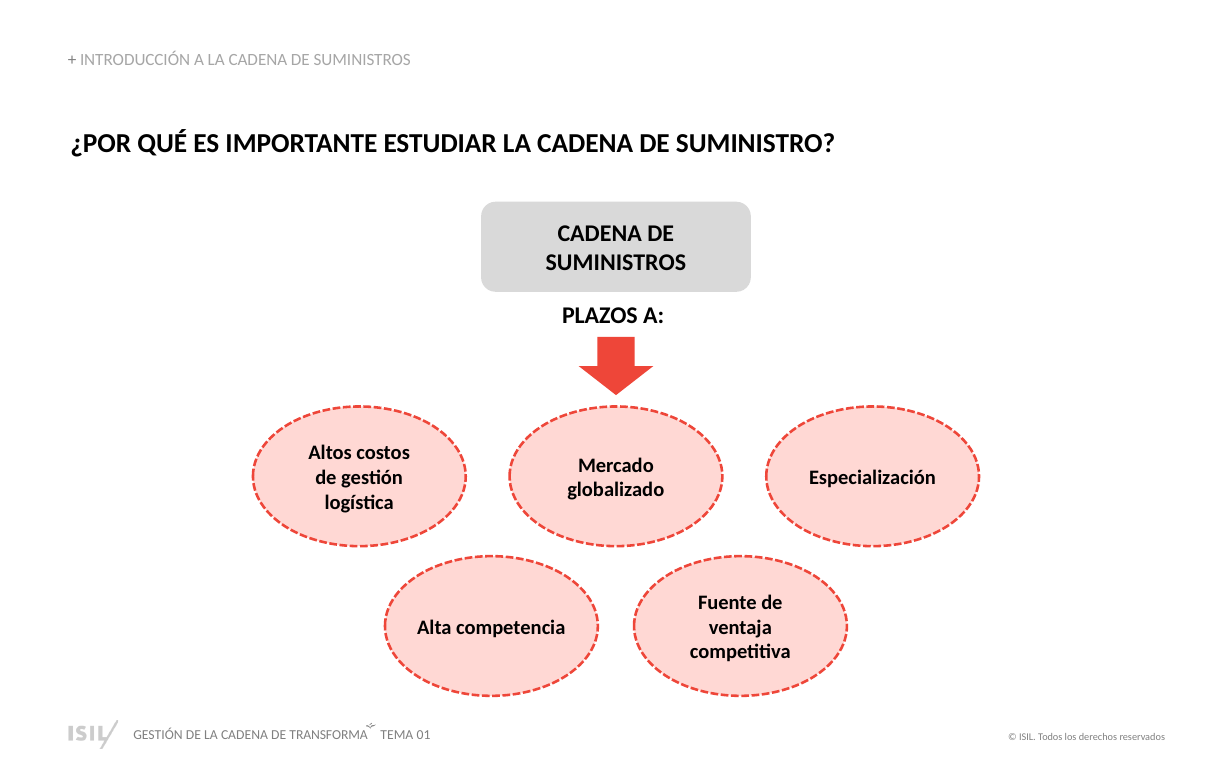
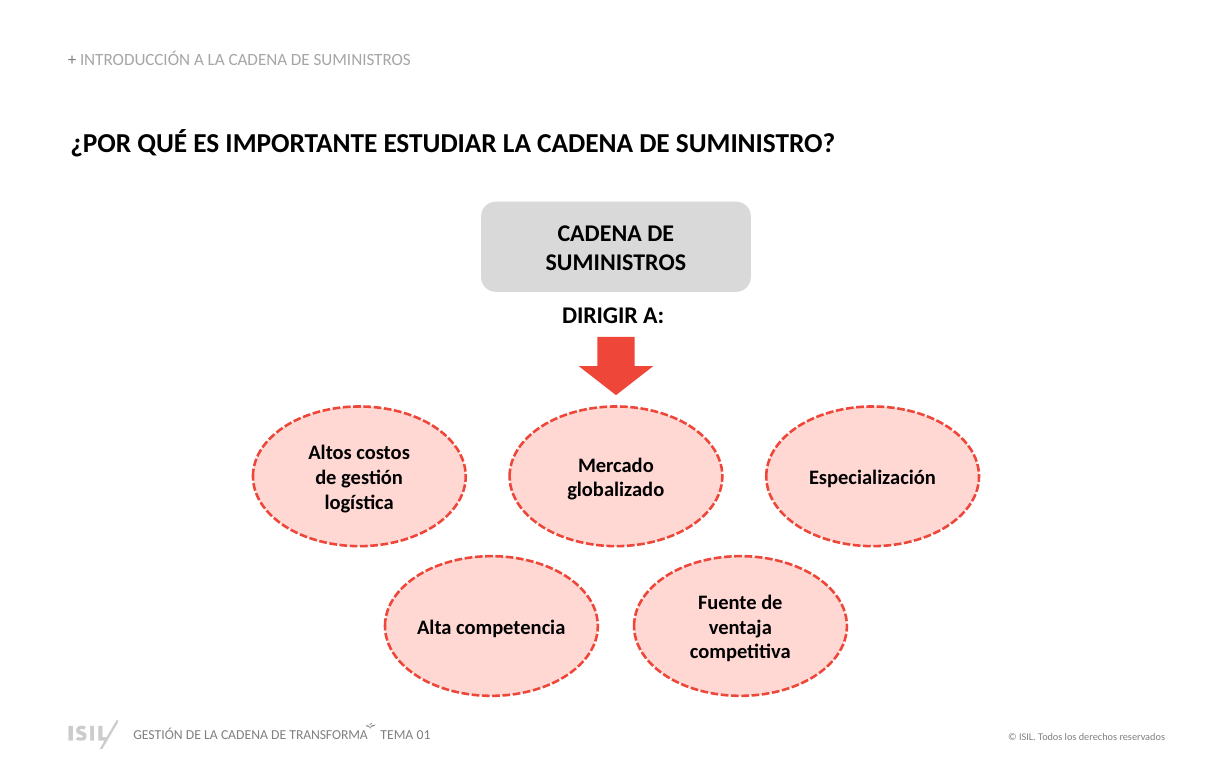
PLAZOS: PLAZOS -> DIRIGIR
